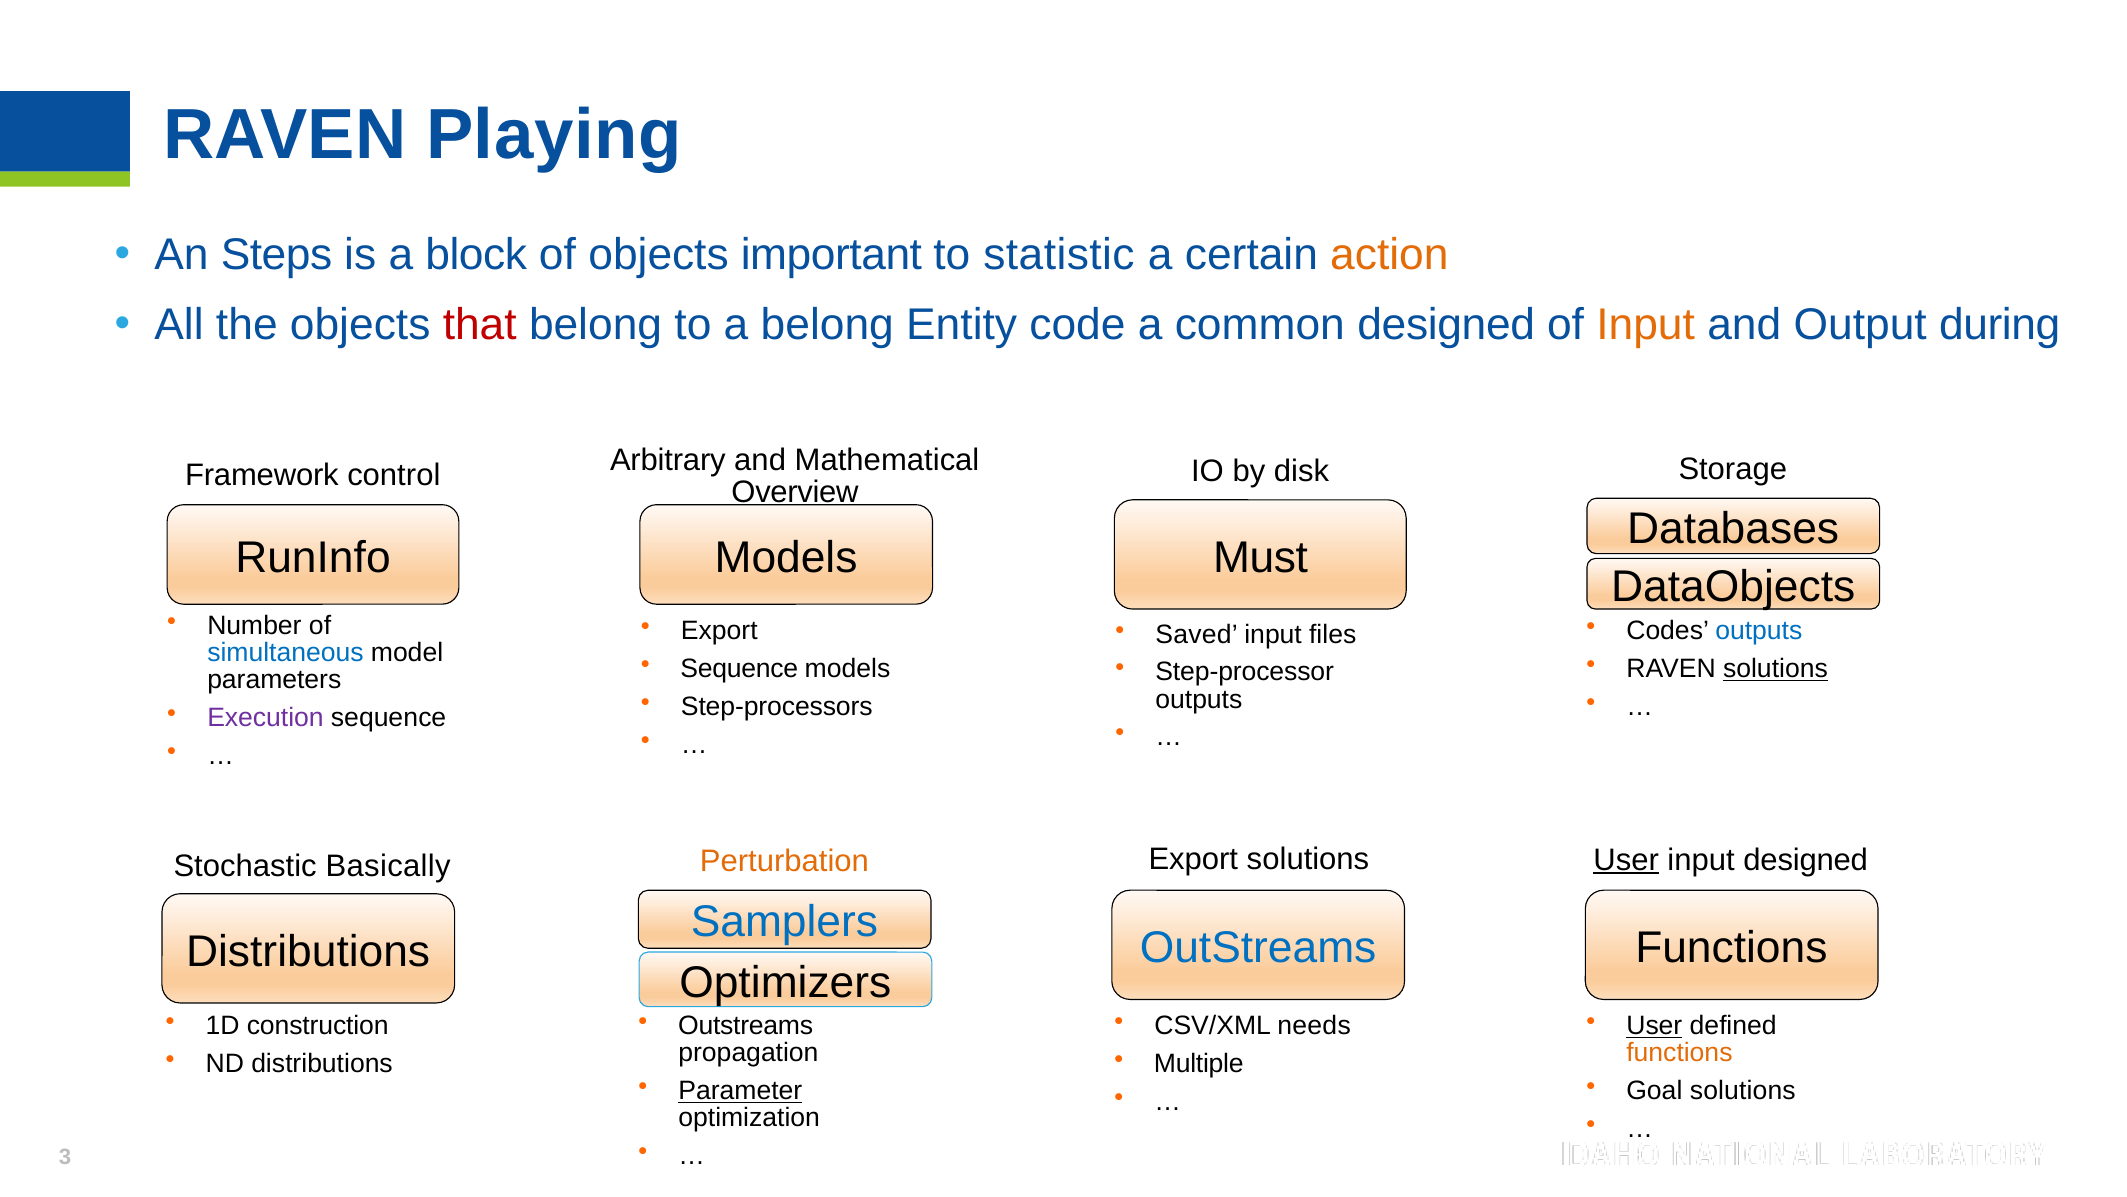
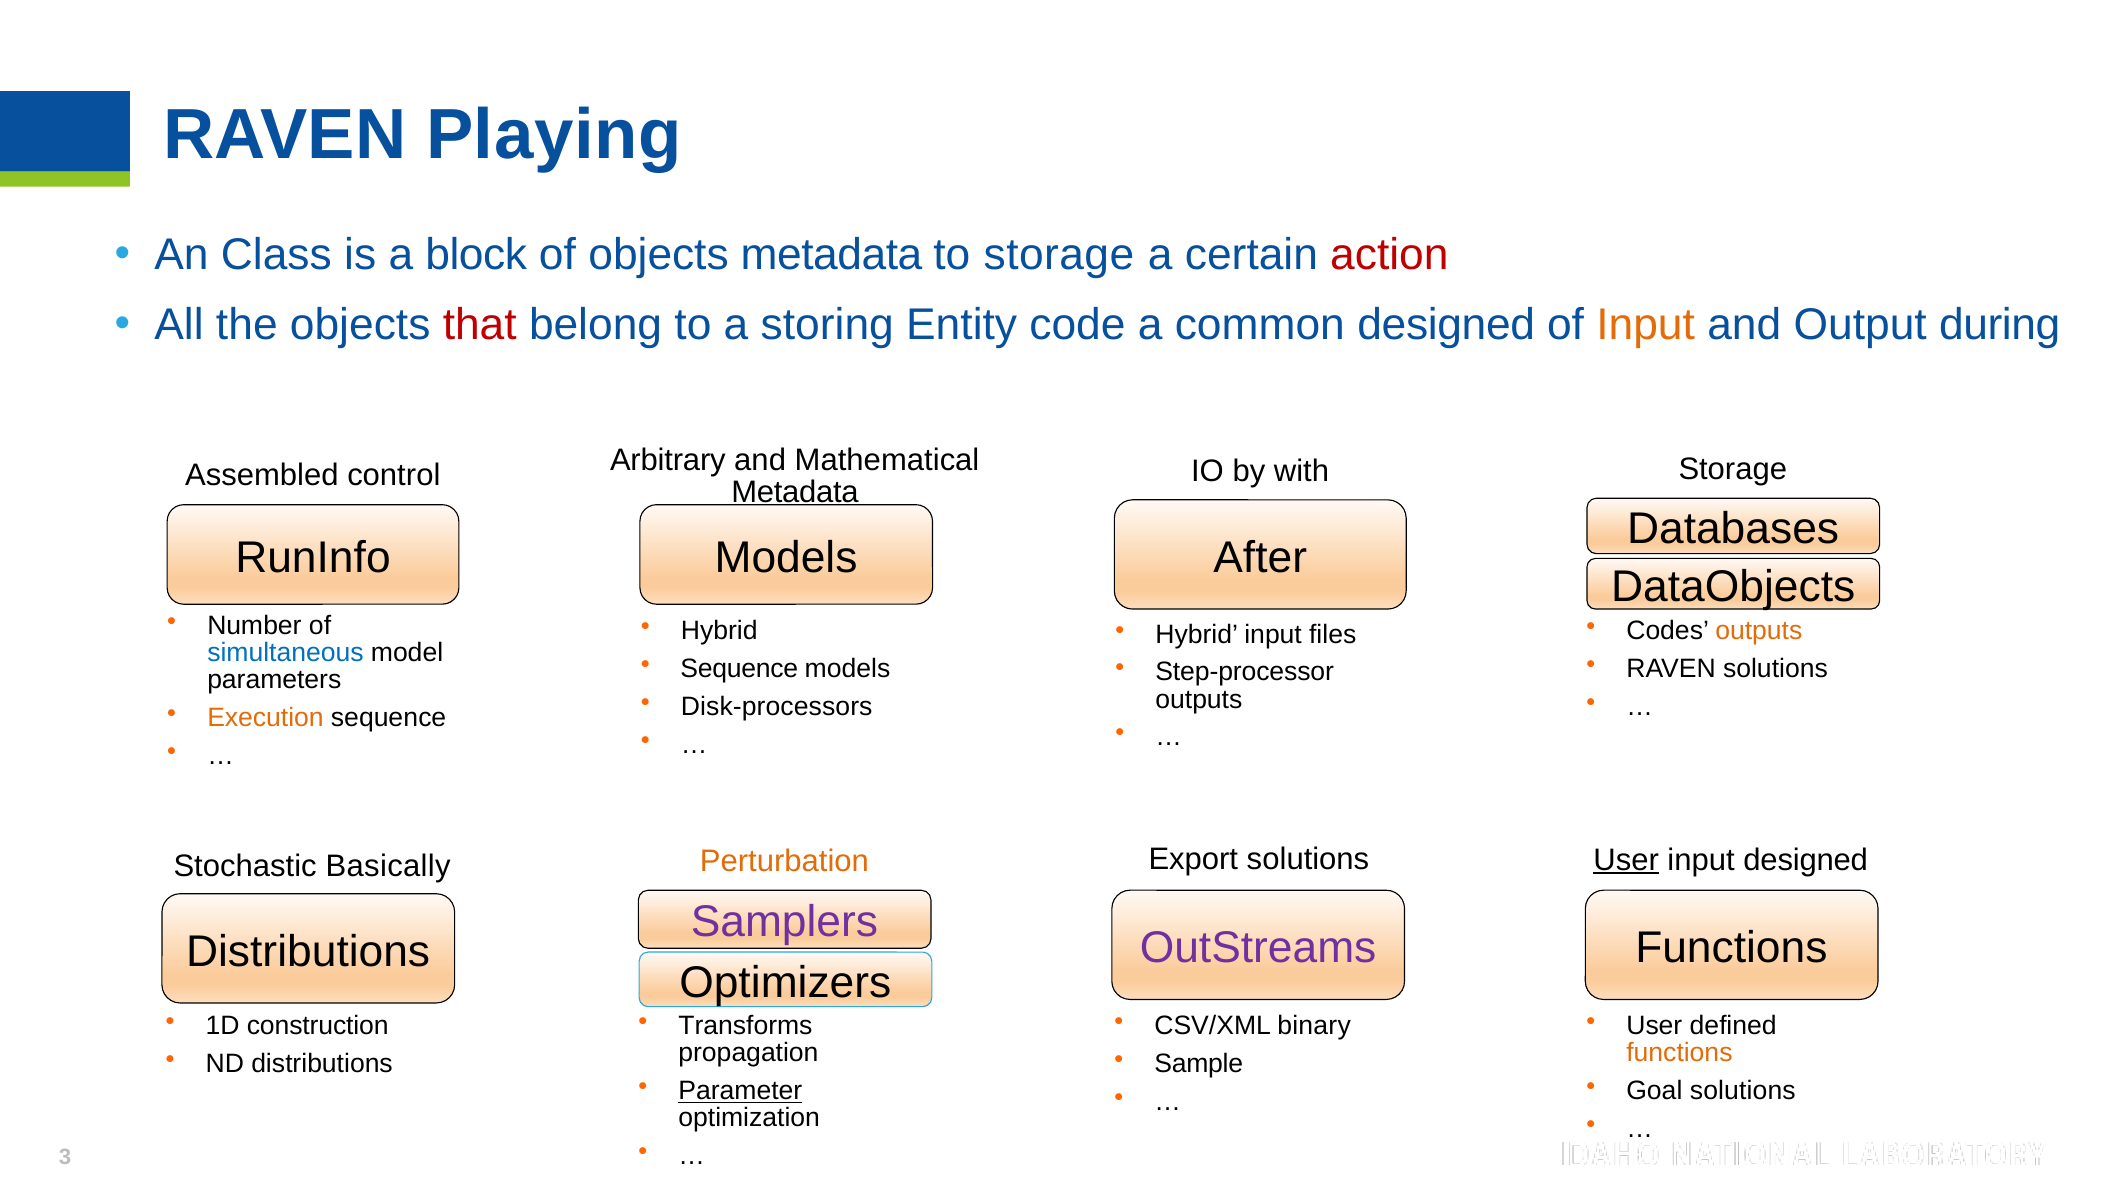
Steps: Steps -> Class
objects important: important -> metadata
to statistic: statistic -> storage
action colour: orange -> red
a belong: belong -> storing
disk: disk -> with
Framework: Framework -> Assembled
Overview at (795, 492): Overview -> Metadata
Must: Must -> After
Export at (719, 631): Export -> Hybrid
outputs at (1759, 631) colour: blue -> orange
Saved at (1197, 634): Saved -> Hybrid
solutions at (1775, 669) underline: present -> none
Step-processors: Step-processors -> Disk-processors
Execution colour: purple -> orange
Samplers colour: blue -> purple
OutStreams at (1258, 947) colour: blue -> purple
Outstreams at (746, 1025): Outstreams -> Transforms
needs: needs -> binary
User at (1654, 1025) underline: present -> none
Multiple: Multiple -> Sample
